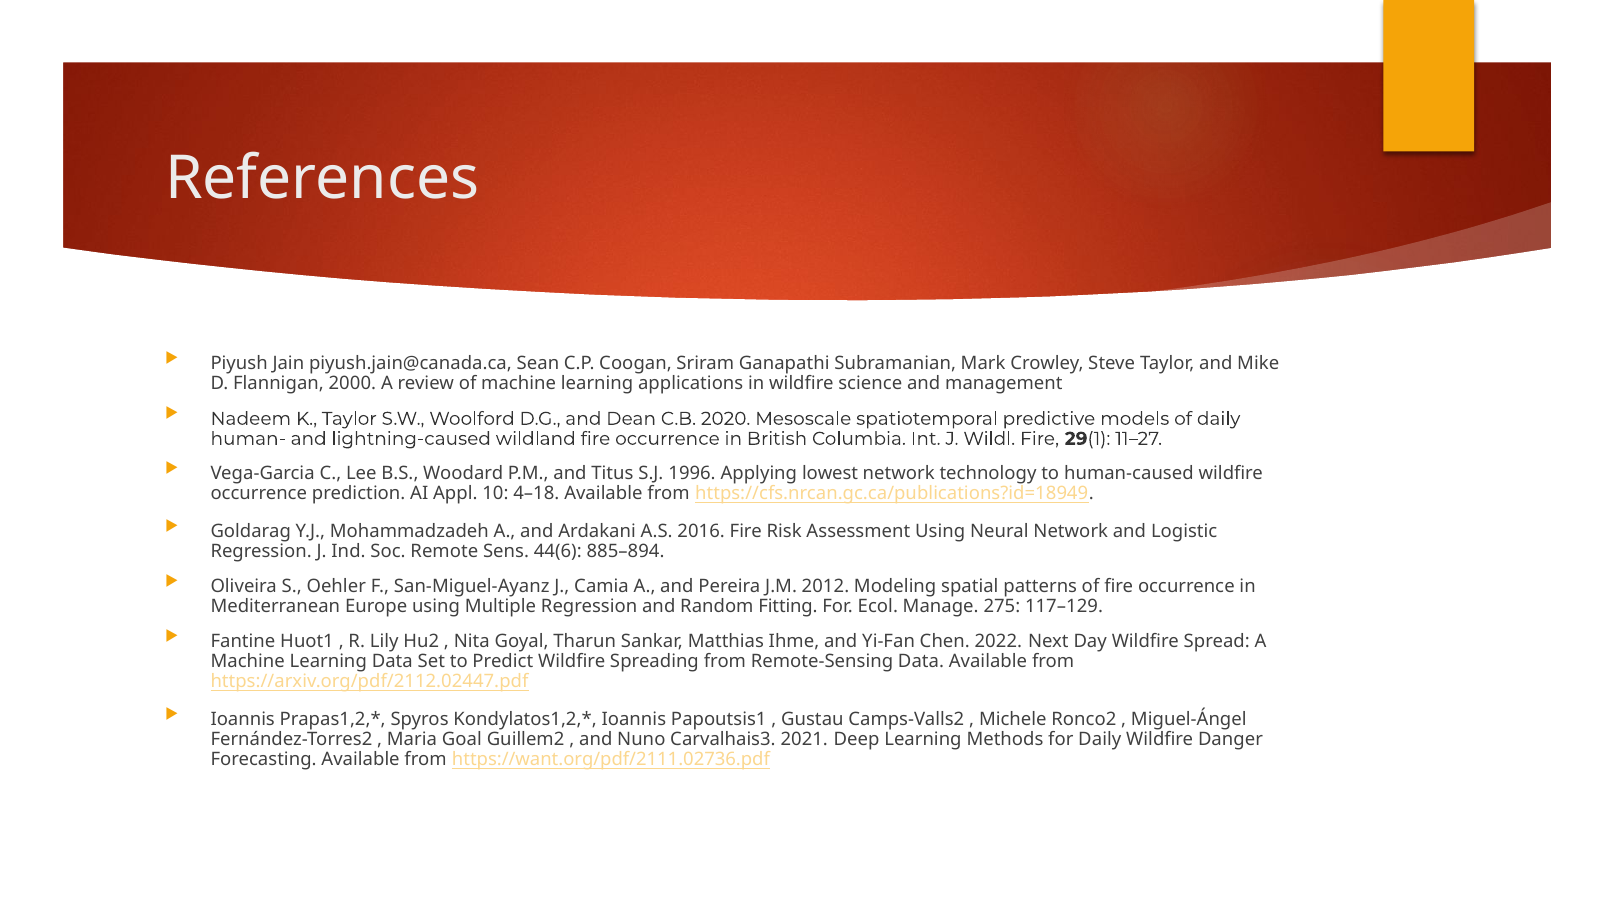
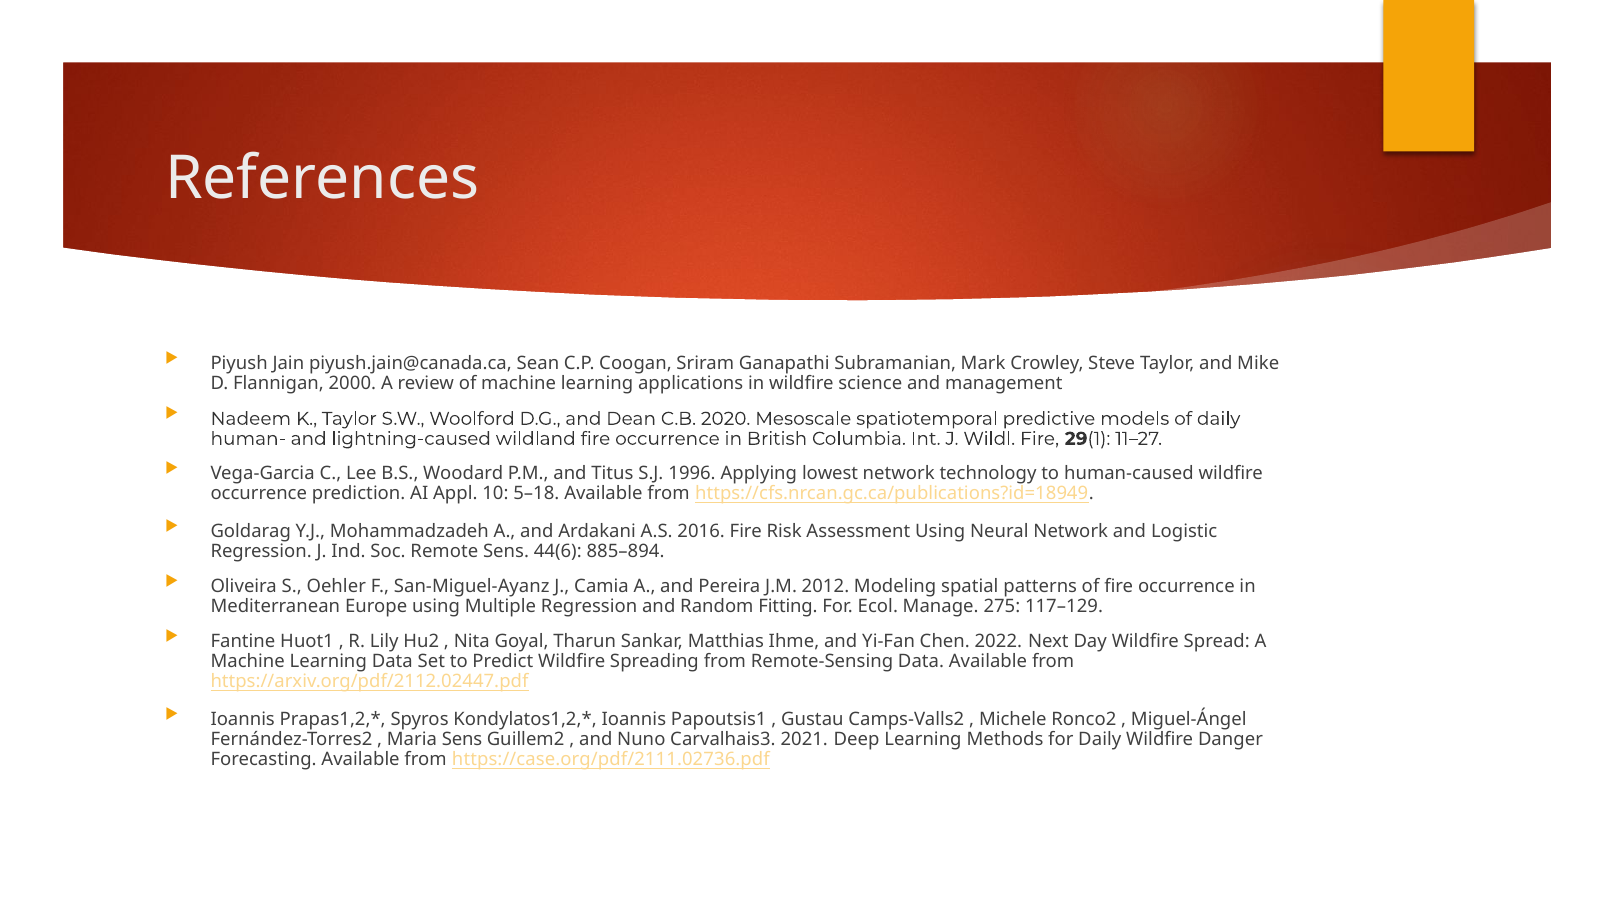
4–18: 4–18 -> 5–18
Maria Goal: Goal -> Sens
https://want.org/pdf/2111.02736.pdf: https://want.org/pdf/2111.02736.pdf -> https://case.org/pdf/2111.02736.pdf
